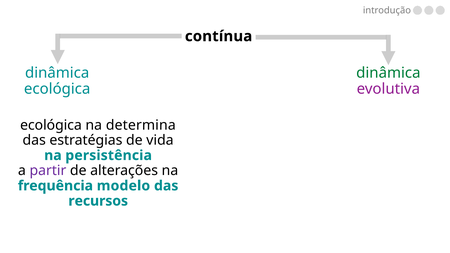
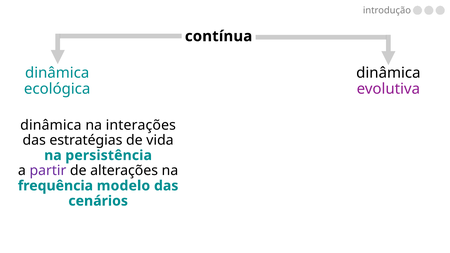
dinâmica at (388, 73) colour: green -> black
ecológica at (51, 125): ecológica -> dinâmica
determina: determina -> interações
recursos: recursos -> cenários
